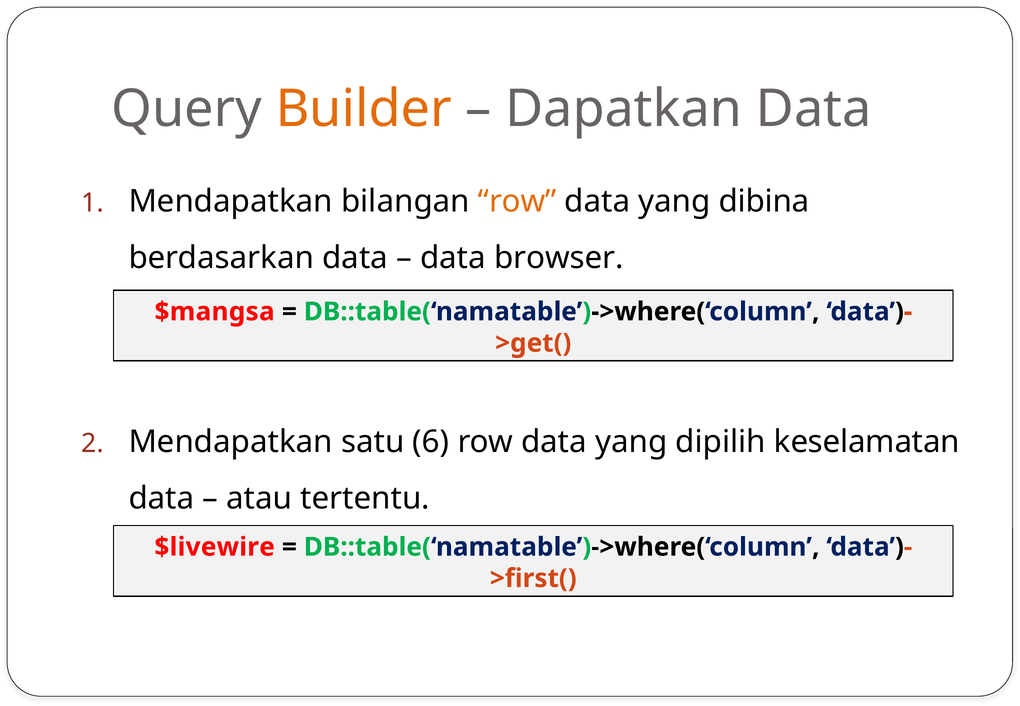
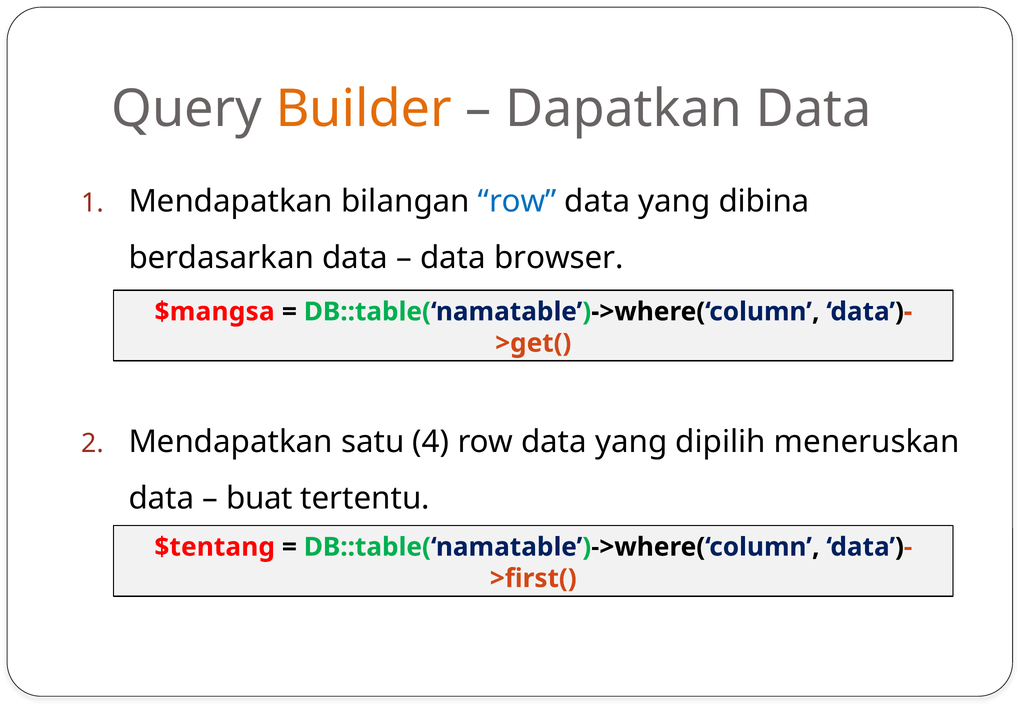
row at (517, 201) colour: orange -> blue
6: 6 -> 4
keselamatan: keselamatan -> meneruskan
atau: atau -> buat
$livewire: $livewire -> $tentang
